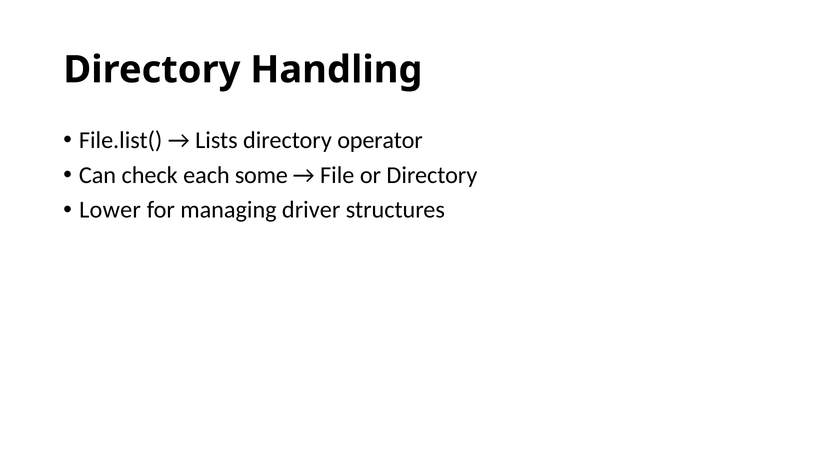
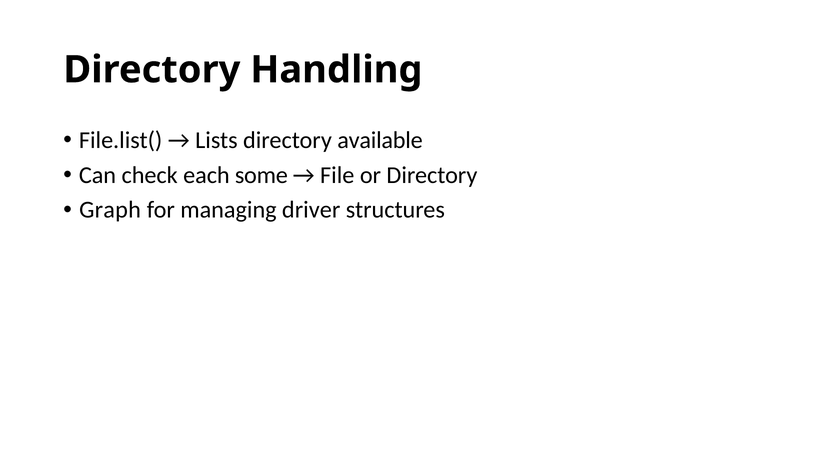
operator: operator -> available
Lower: Lower -> Graph
